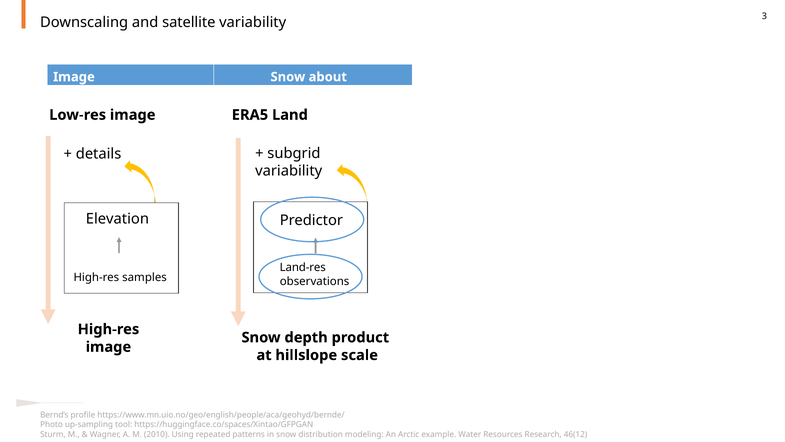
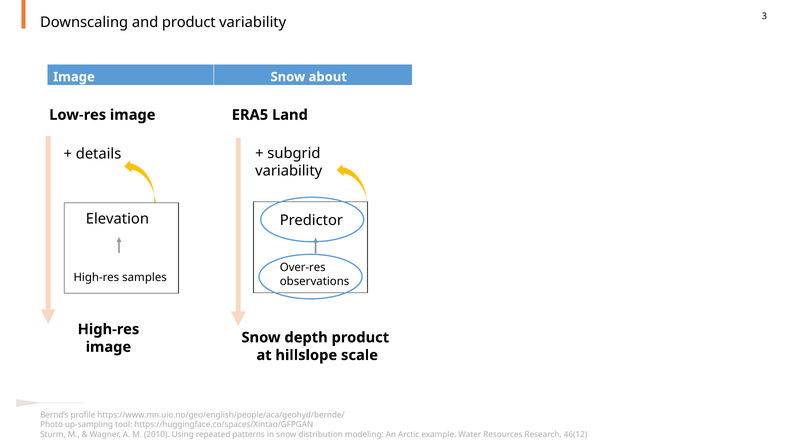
and satellite: satellite -> product
Land-res: Land-res -> Over-res
